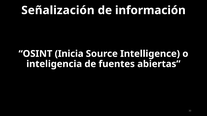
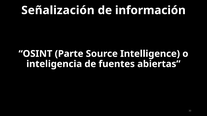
Inicia: Inicia -> Parte
